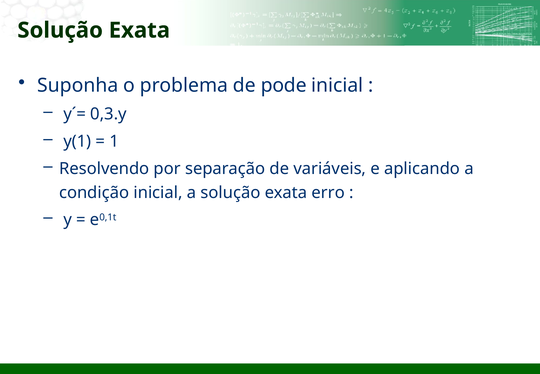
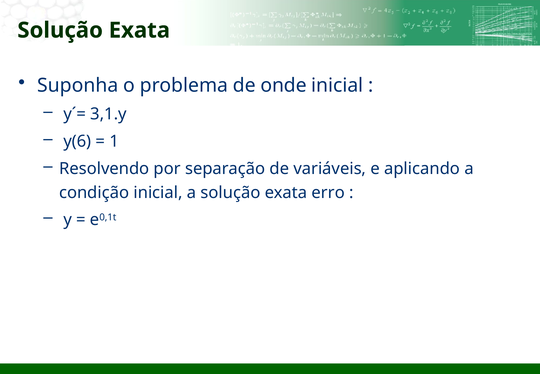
pode: pode -> onde
0,3.y: 0,3.y -> 3,1.y
y(1: y(1 -> y(6
